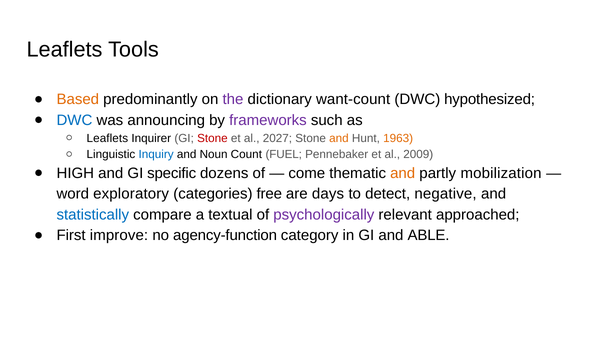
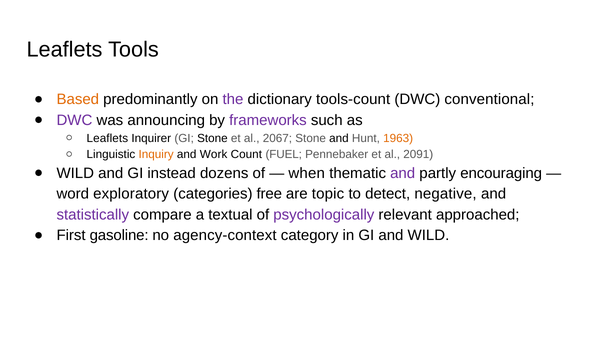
want-count: want-count -> tools-count
hypothesized: hypothesized -> conventional
DWC at (74, 120) colour: blue -> purple
Stone at (212, 138) colour: red -> black
2027: 2027 -> 2067
and at (339, 138) colour: orange -> black
Inquiry colour: blue -> orange
Noun: Noun -> Work
2009: 2009 -> 2091
HIGH at (75, 173): HIGH -> WILD
specific: specific -> instead
come: come -> when
and at (403, 173) colour: orange -> purple
mobilization: mobilization -> encouraging
days: days -> topic
statistically colour: blue -> purple
improve: improve -> gasoline
agency-function: agency-function -> agency-context
and ABLE: ABLE -> WILD
